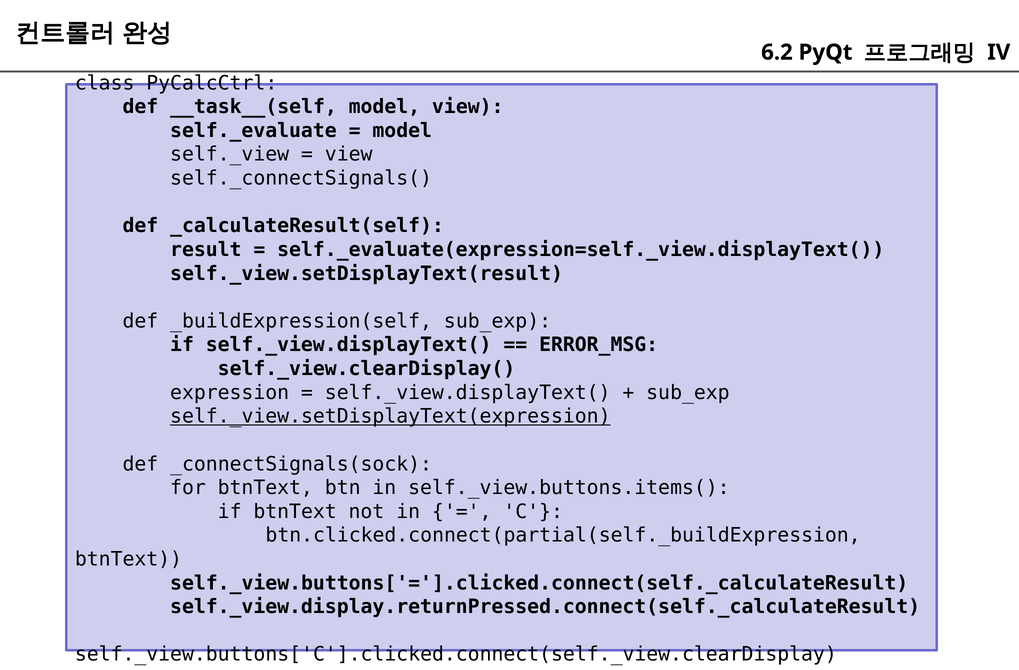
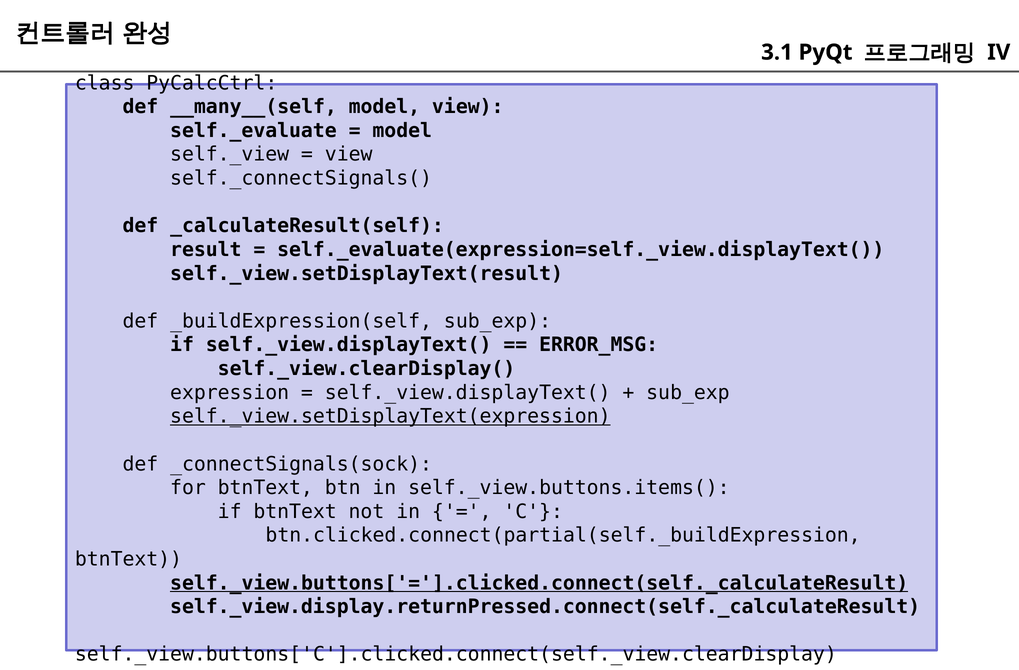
6.2: 6.2 -> 3.1
__task__(self: __task__(self -> __many__(self
self._view.buttons['='].clicked.connect(self._calculateResult underline: none -> present
